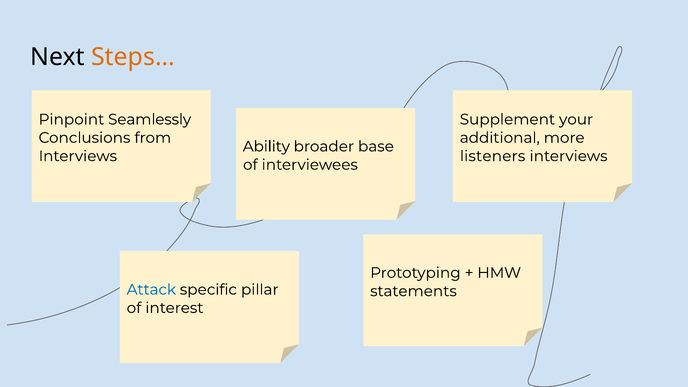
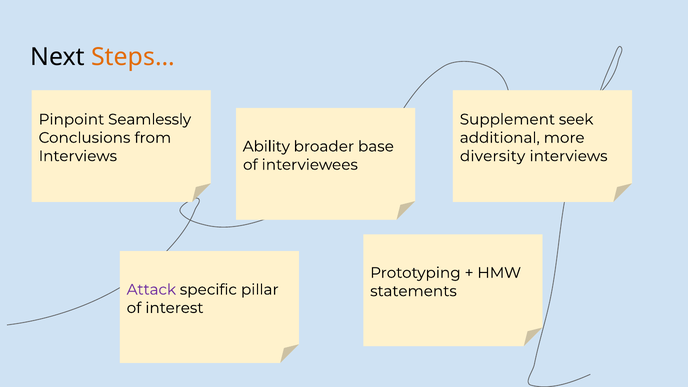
your: your -> seek
listeners: listeners -> diversity
Attack colour: blue -> purple
